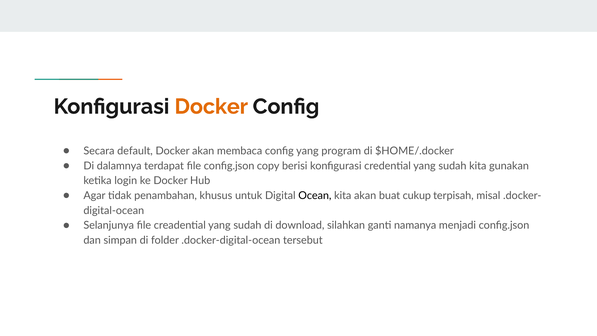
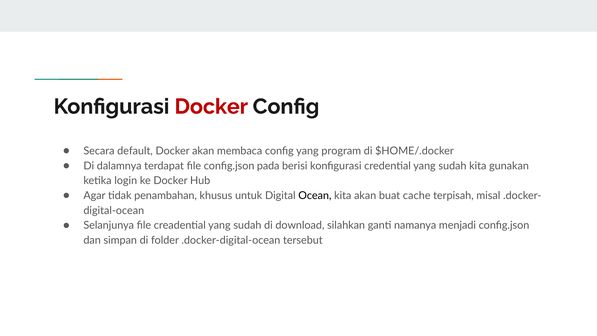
Docker at (211, 107) colour: orange -> red
copy: copy -> pada
cukup: cukup -> cache
